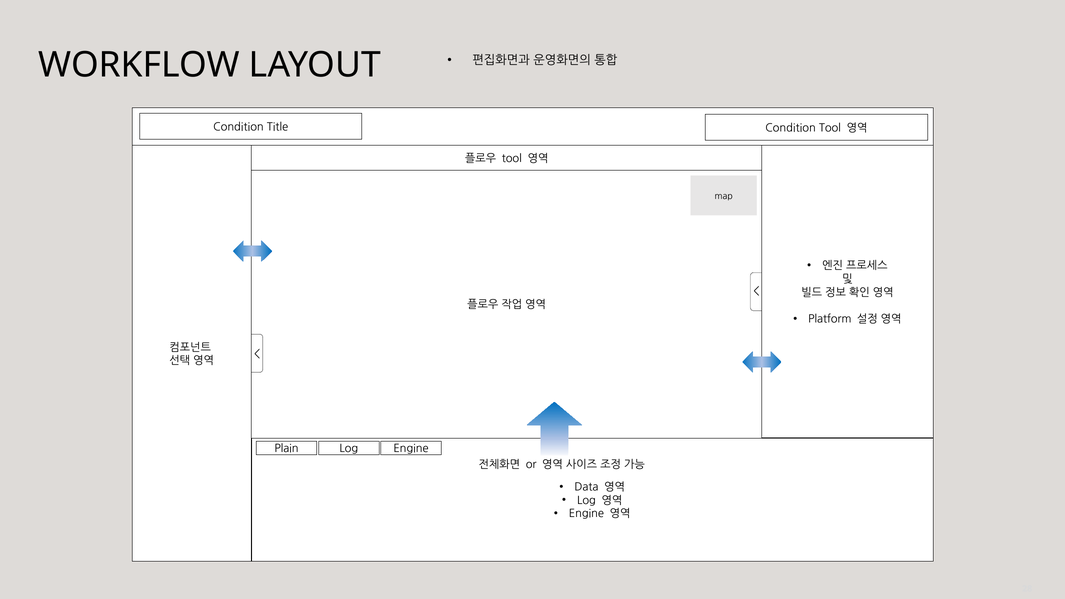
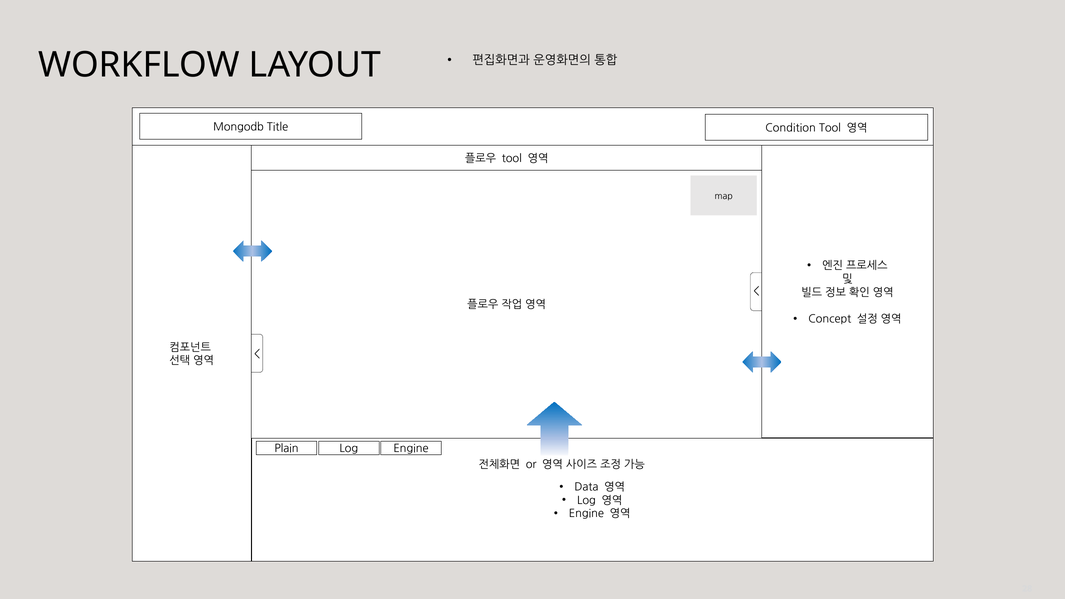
Condition at (238, 127): Condition -> Mongodb
Platform: Platform -> Concept
